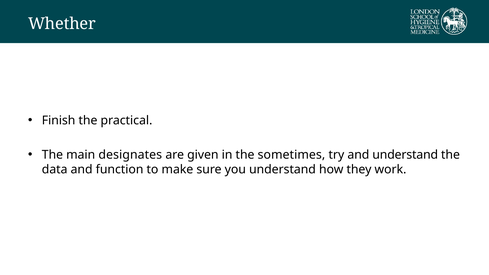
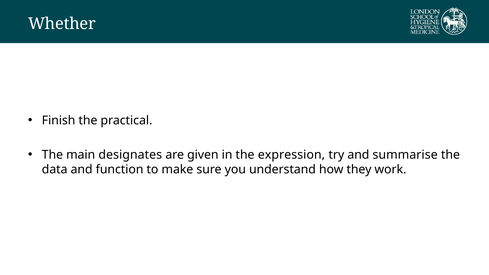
sometimes: sometimes -> expression
and understand: understand -> summarise
